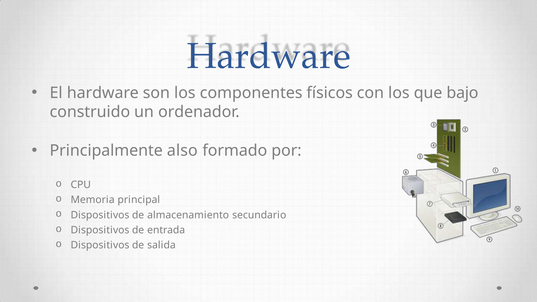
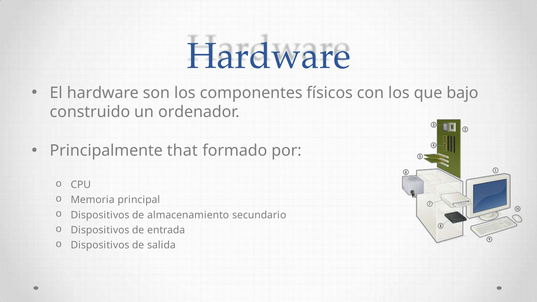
also: also -> that
